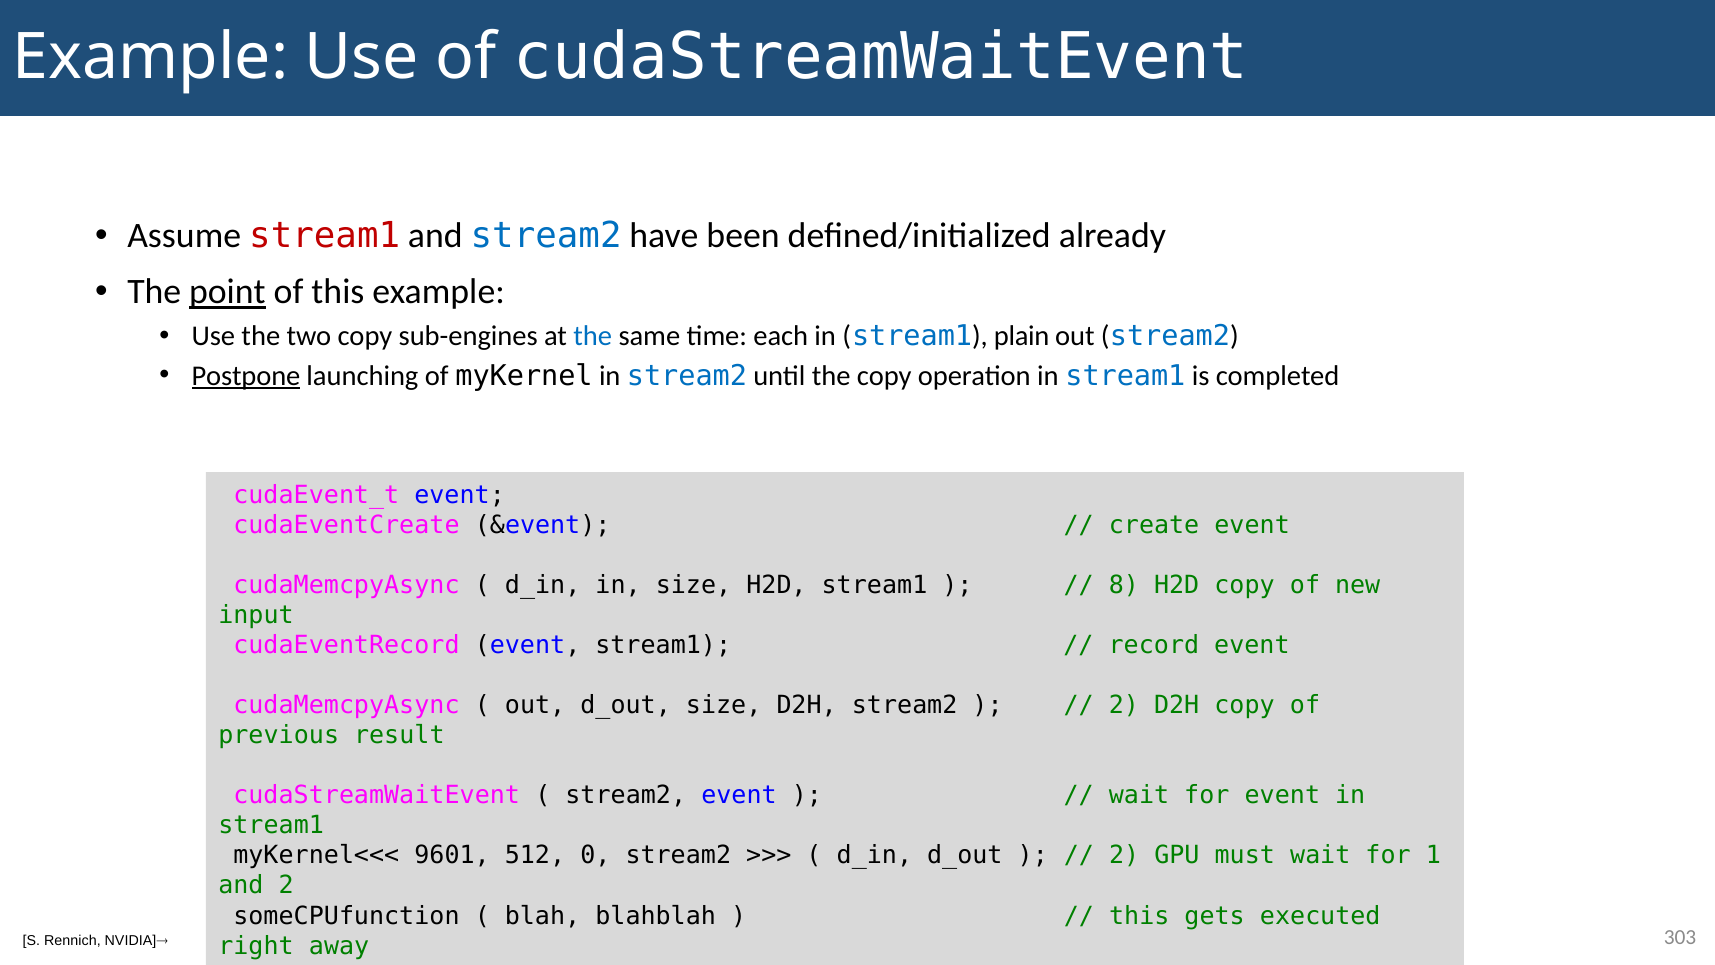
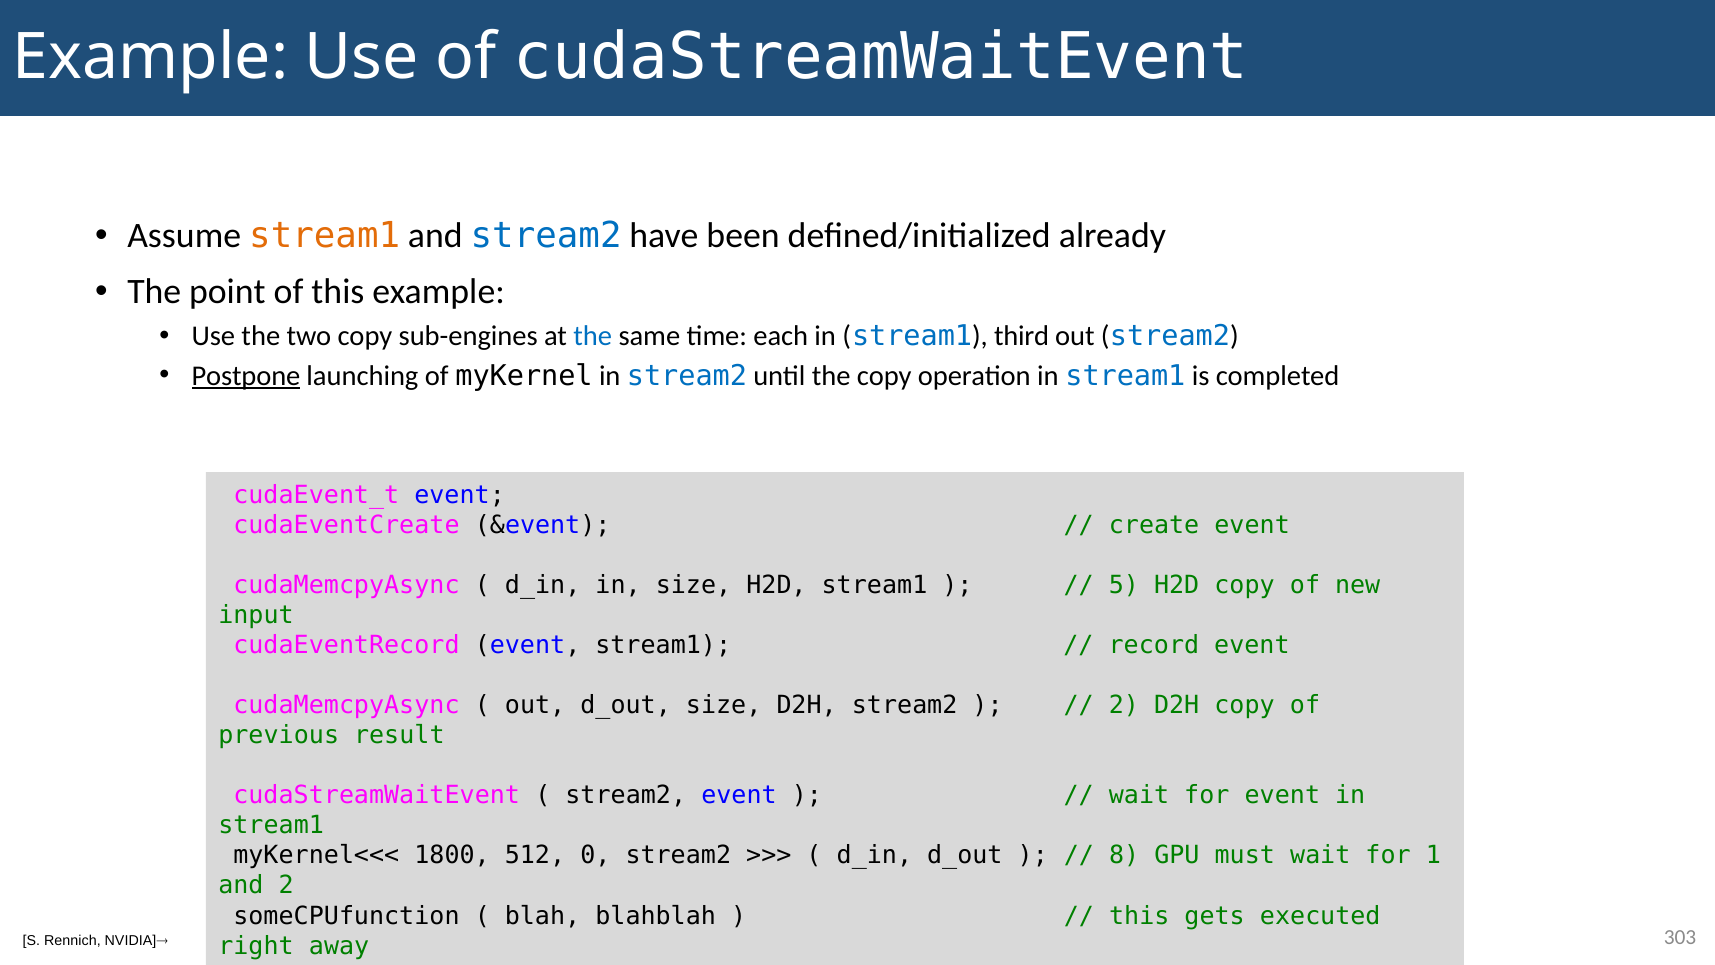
stream1 at (325, 236) colour: red -> orange
point underline: present -> none
plain: plain -> third
8: 8 -> 5
9601: 9601 -> 1800
2 at (1124, 855): 2 -> 8
